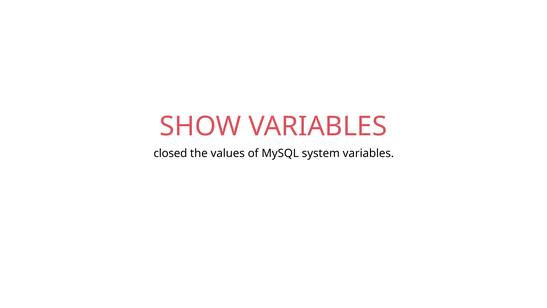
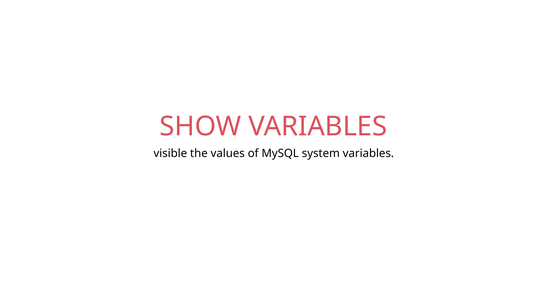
closed: closed -> visible
